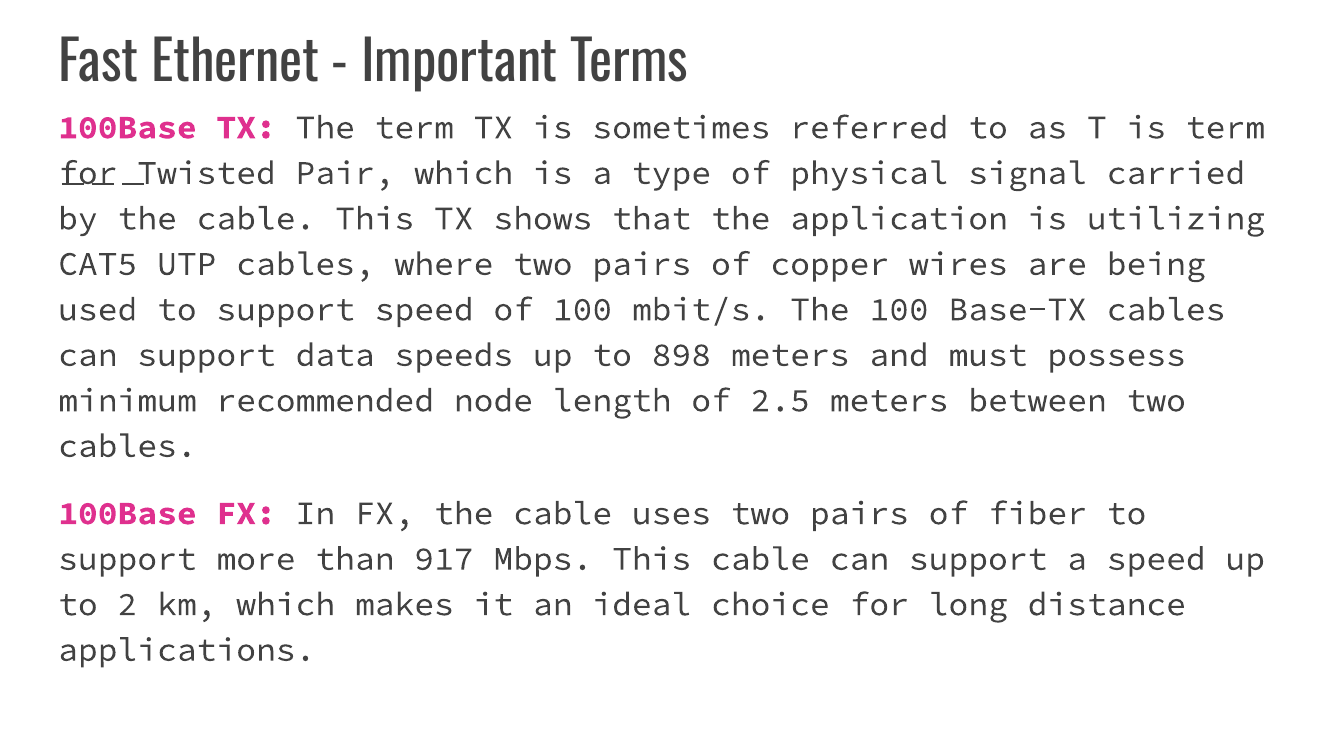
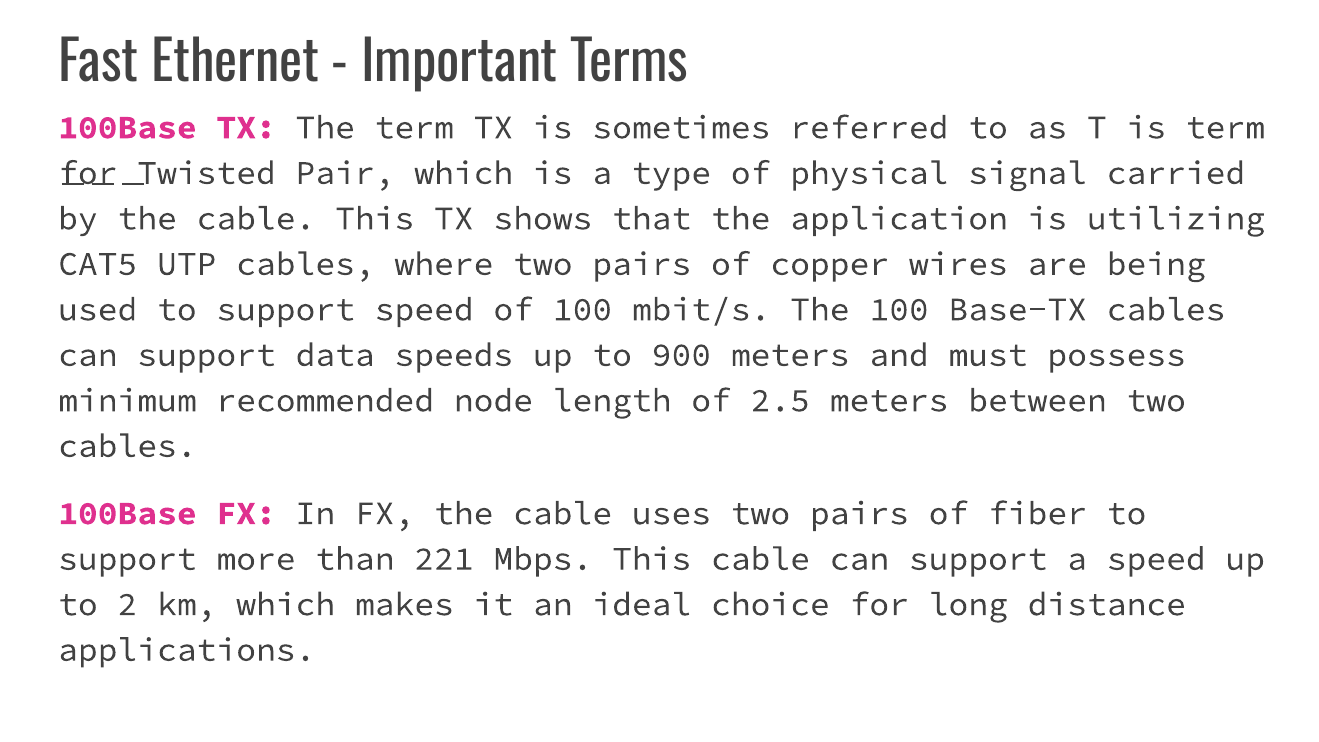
898: 898 -> 900
917: 917 -> 221
